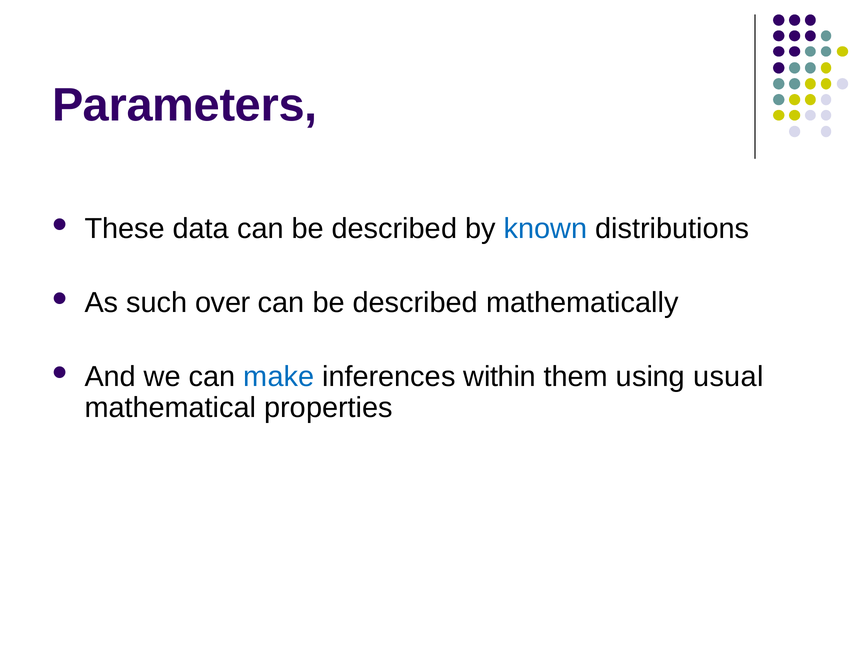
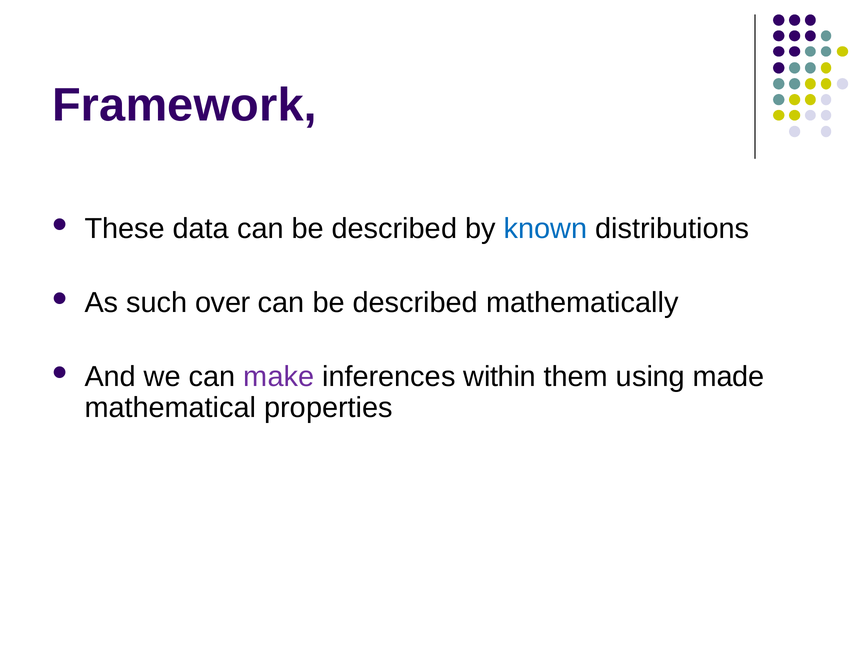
Parameters: Parameters -> Framework
make colour: blue -> purple
usual: usual -> made
